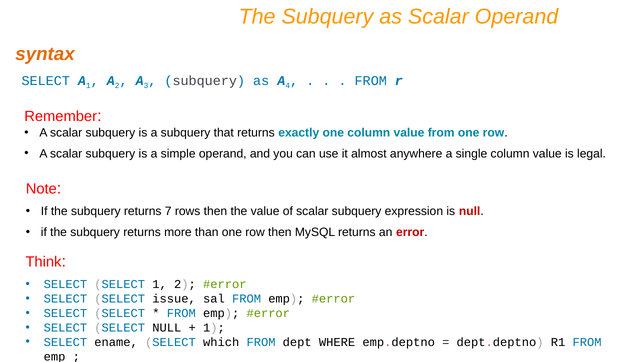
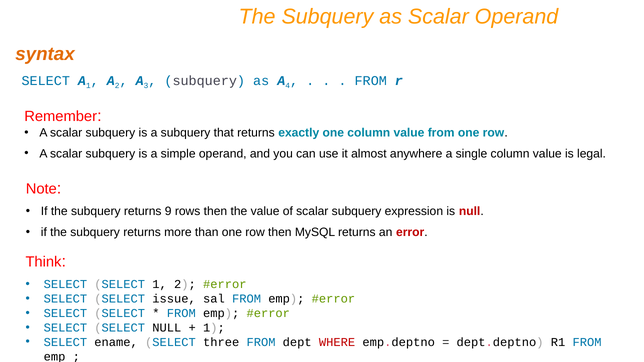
7: 7 -> 9
which: which -> three
WHERE colour: black -> red
